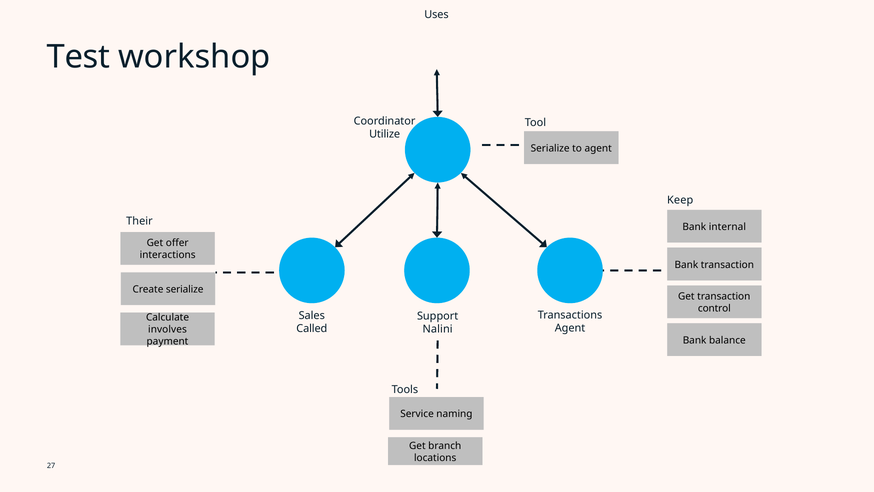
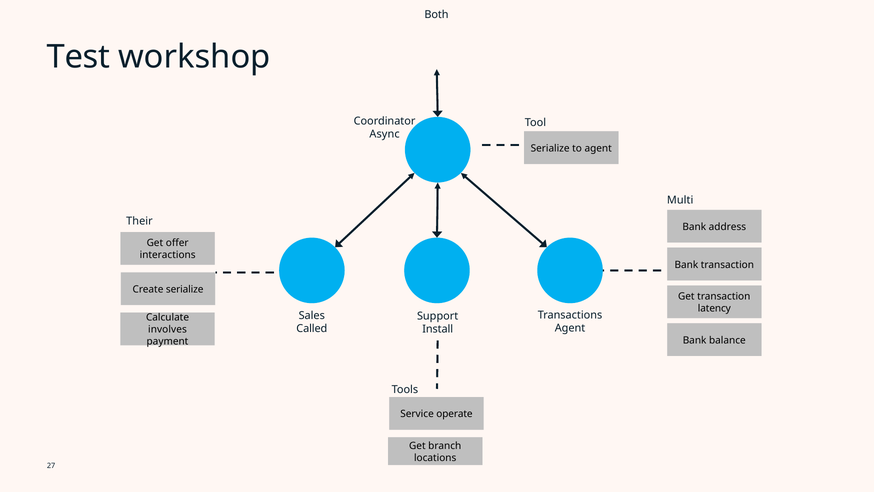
Uses: Uses -> Both
Utilize: Utilize -> Async
Keep: Keep -> Multi
internal: internal -> address
control: control -> latency
Nalini: Nalini -> Install
naming: naming -> operate
